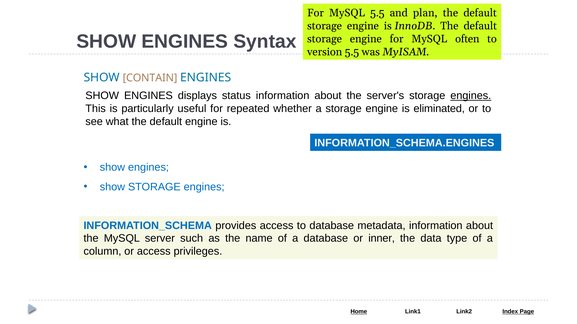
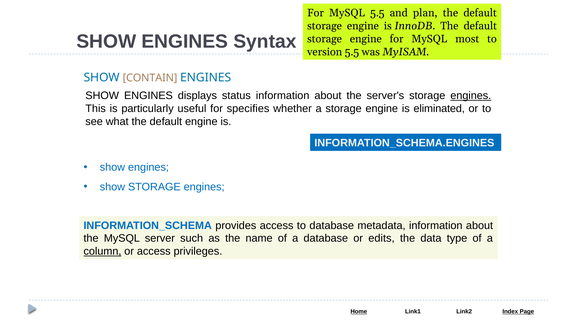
often: often -> most
repeated: repeated -> specifies
inner: inner -> edits
column underline: none -> present
